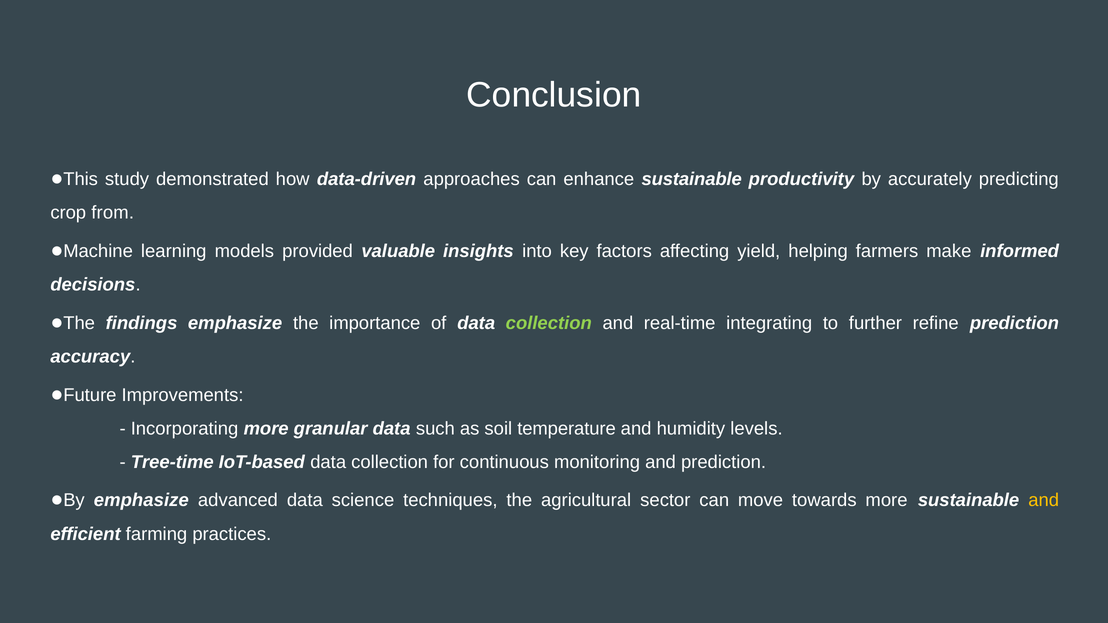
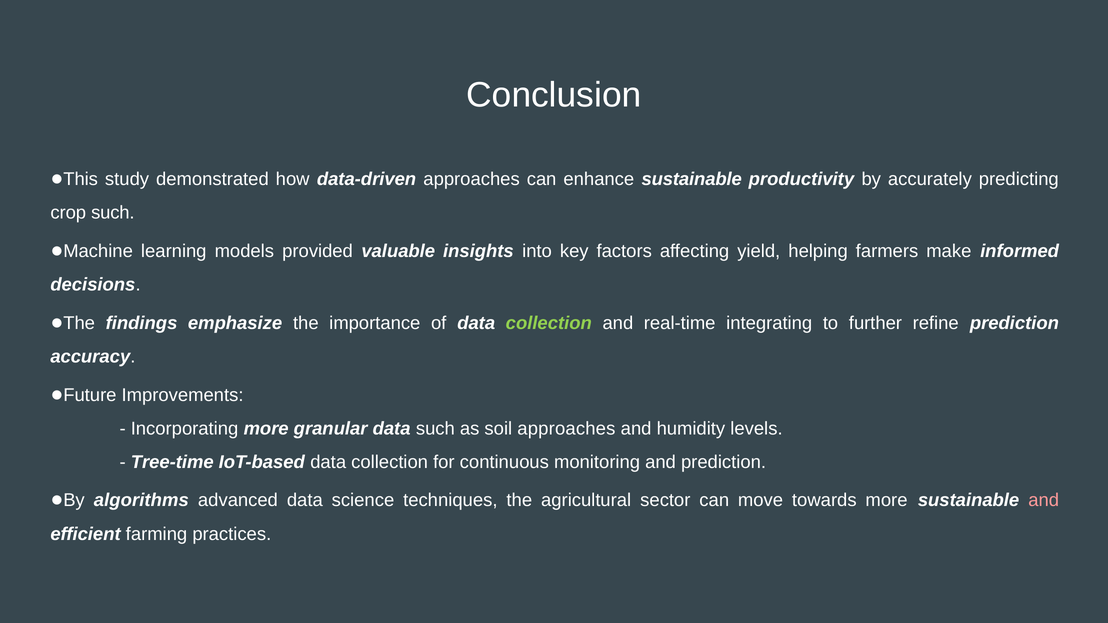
crop from: from -> such
soil temperature: temperature -> approaches
●By emphasize: emphasize -> algorithms
and at (1044, 500) colour: yellow -> pink
